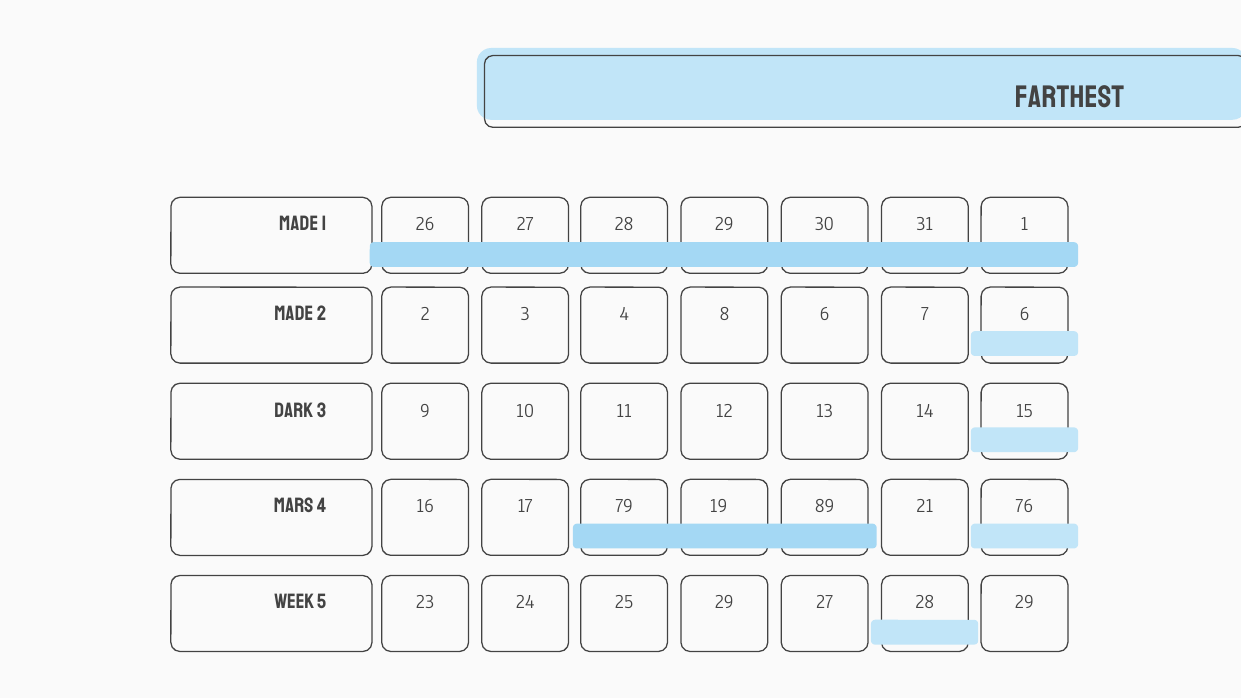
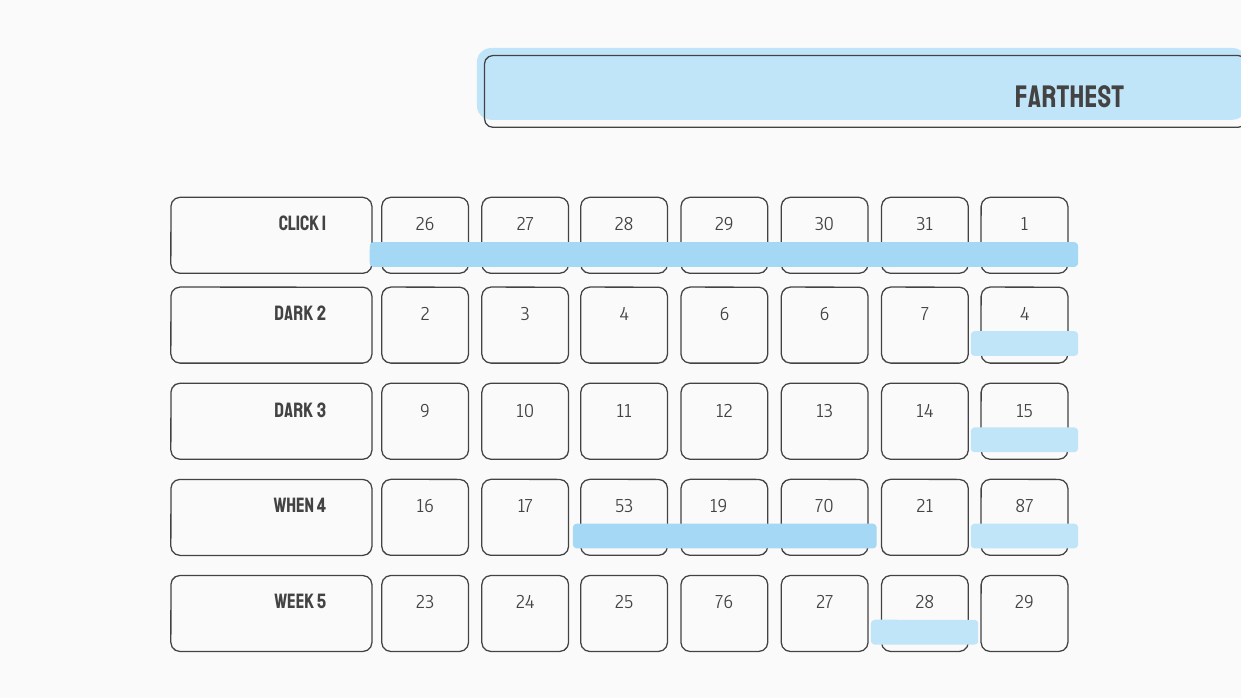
Made at (299, 224): Made -> Click
Made at (294, 314): Made -> Dark
4 8: 8 -> 6
7 6: 6 -> 4
Mars: Mars -> When
79: 79 -> 53
89: 89 -> 70
76: 76 -> 87
25 29: 29 -> 76
